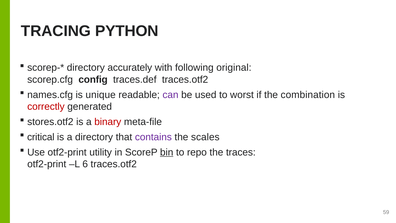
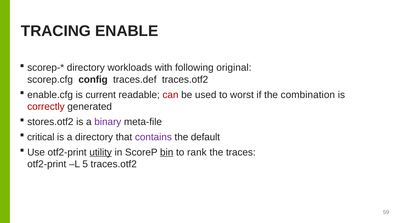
PYTHON: PYTHON -> ENABLE
accurately: accurately -> workloads
names.cfg: names.cfg -> enable.cfg
unique: unique -> current
can colour: purple -> red
binary colour: red -> purple
scales: scales -> default
utility underline: none -> present
repo: repo -> rank
6: 6 -> 5
